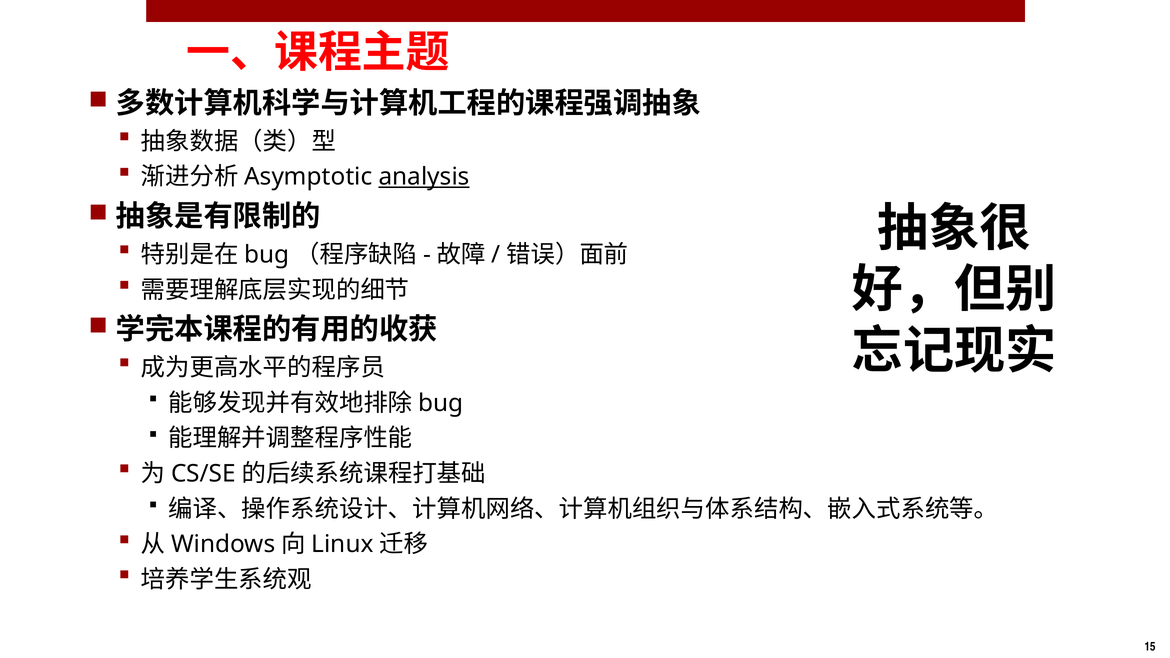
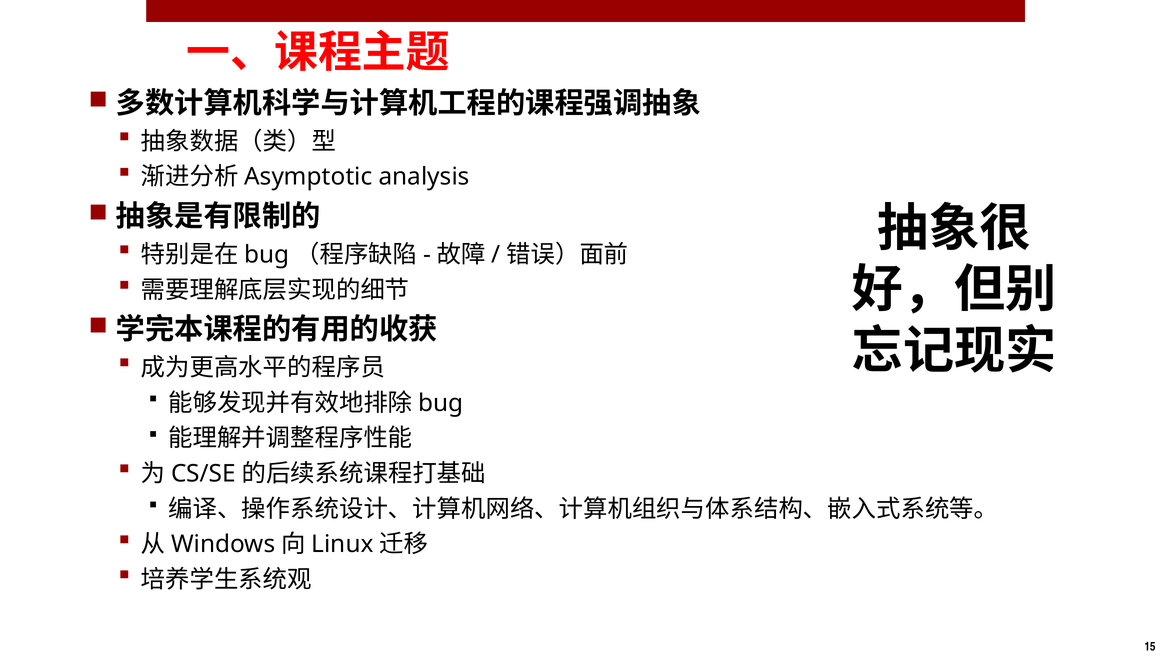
analysis underline: present -> none
